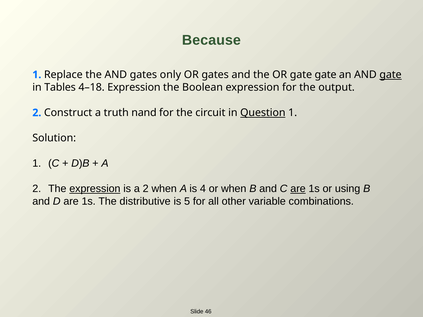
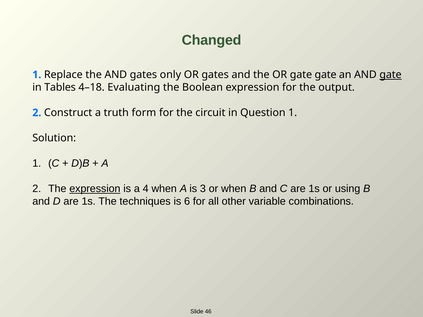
Because: Because -> Changed
4–18 Expression: Expression -> Evaluating
nand: nand -> form
Question underline: present -> none
is a 2: 2 -> 4
4: 4 -> 3
are at (298, 189) underline: present -> none
distributive: distributive -> techniques
5: 5 -> 6
